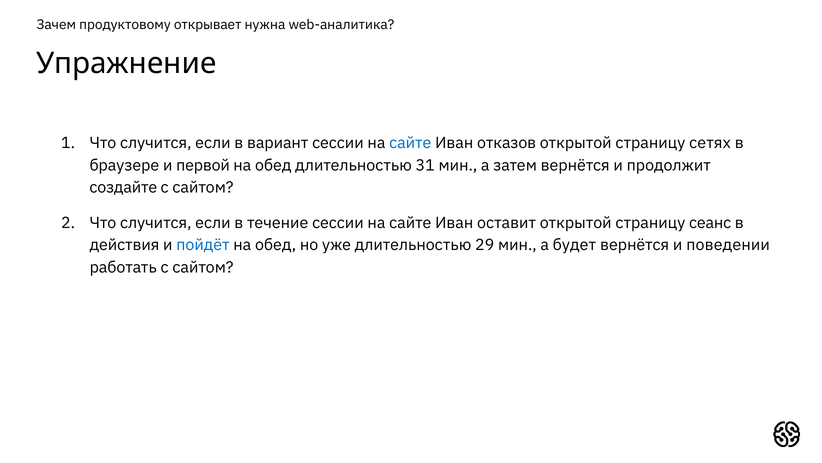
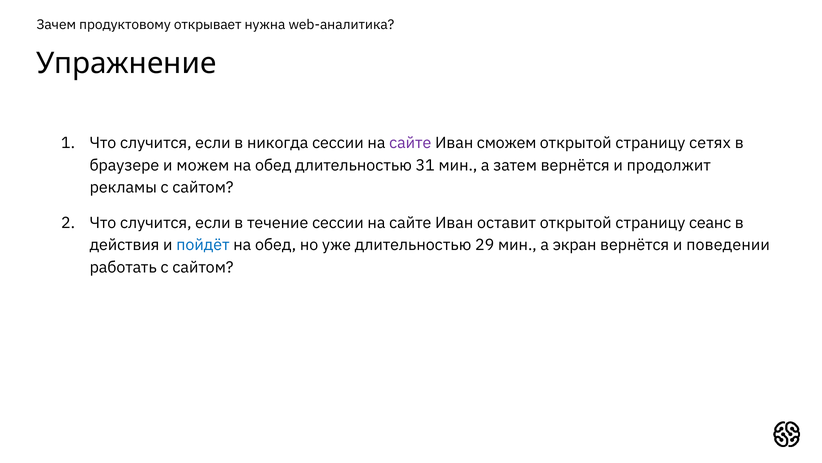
вариант: вариант -> никогда
сайте at (410, 143) colour: blue -> purple
отказов: отказов -> сможем
первой: первой -> можем
создайте: создайте -> рекламы
будет: будет -> экран
